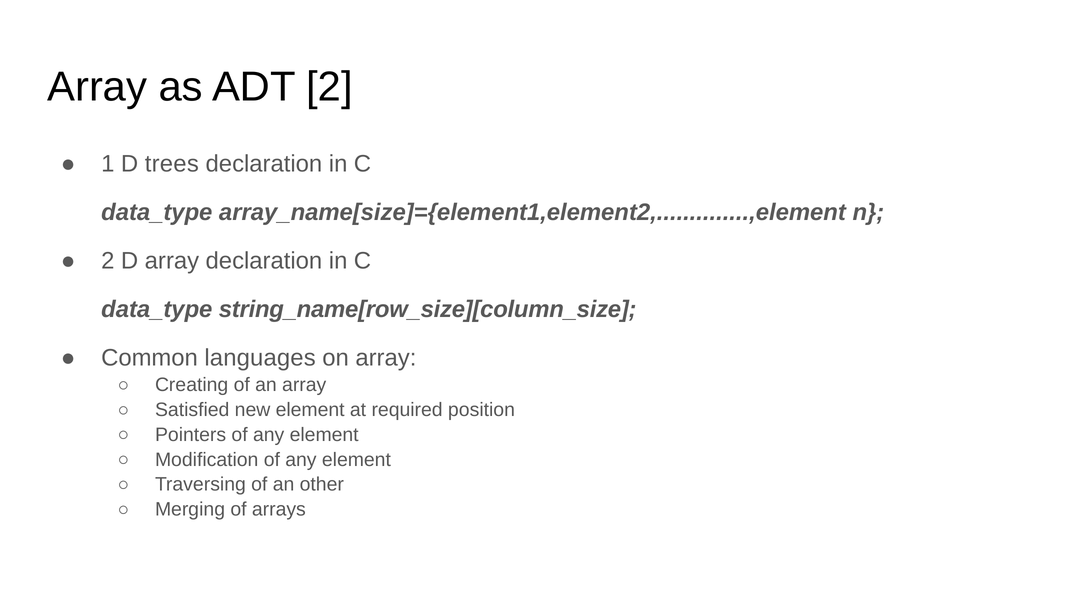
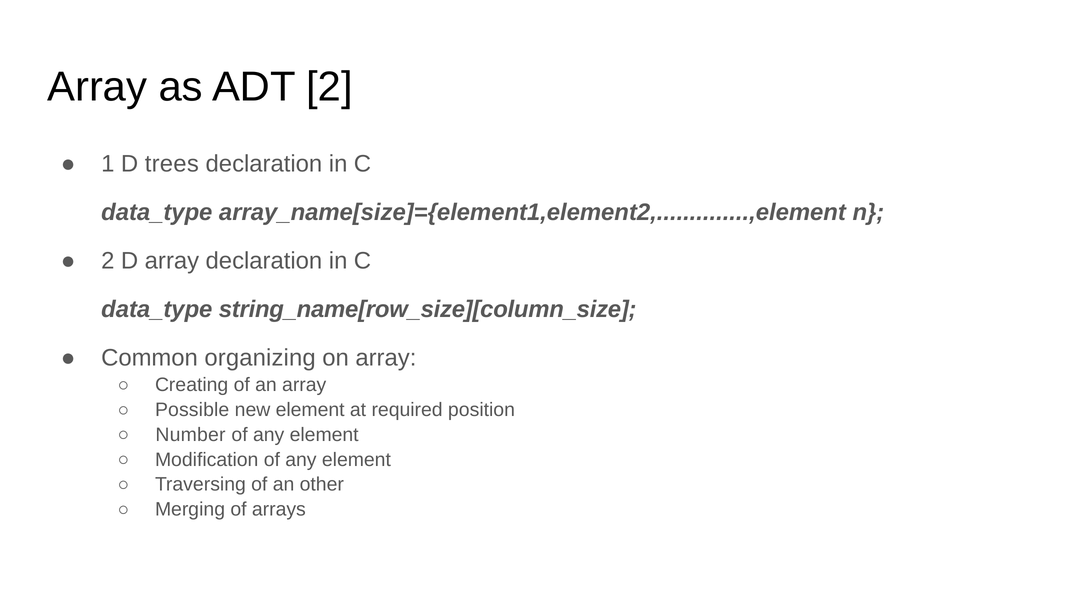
languages: languages -> organizing
Satisfied: Satisfied -> Possible
Pointers: Pointers -> Number
